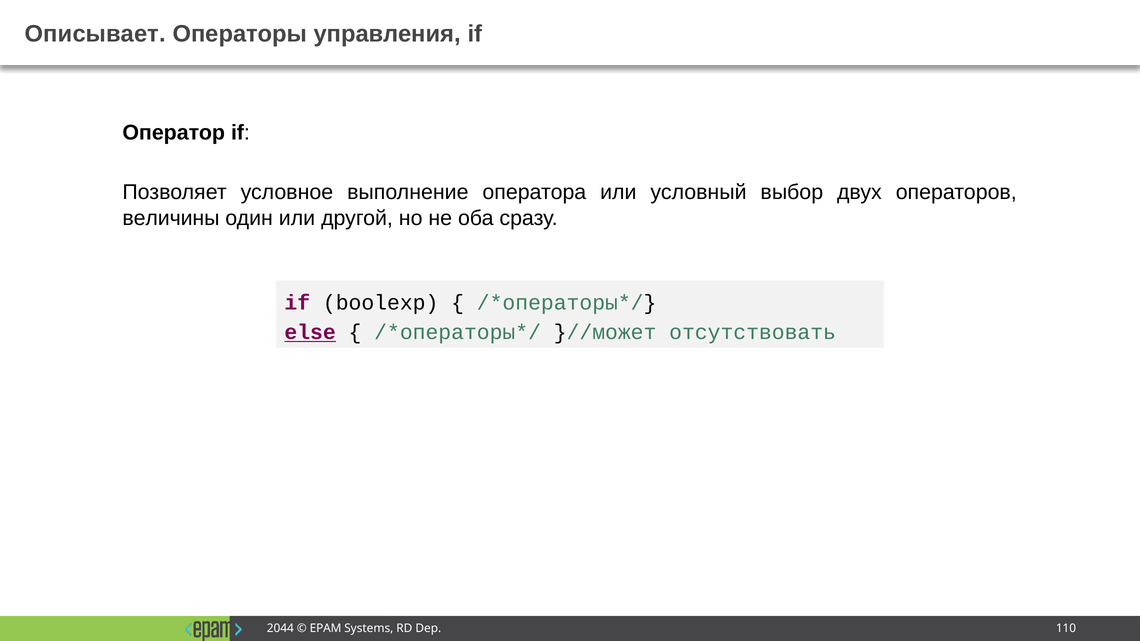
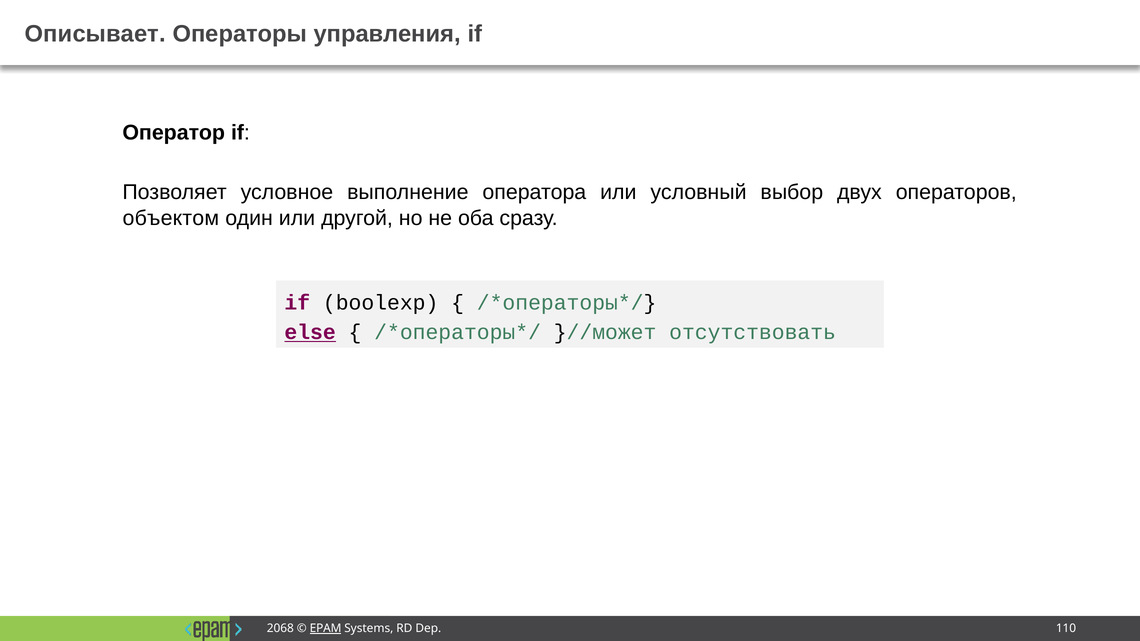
величины: величины -> объектом
2044: 2044 -> 2068
EPAM underline: none -> present
